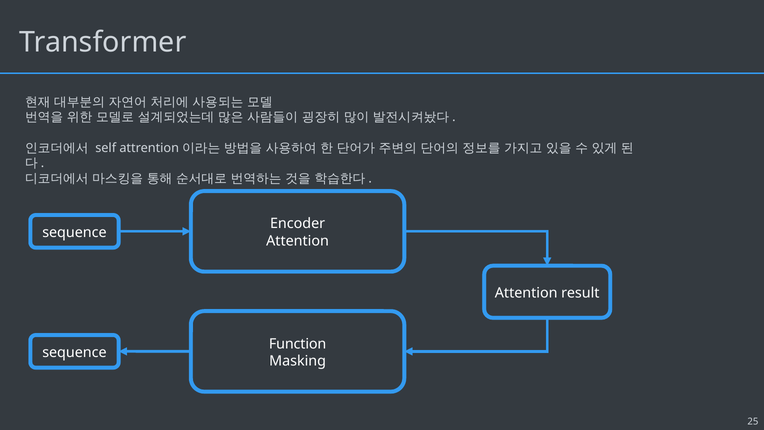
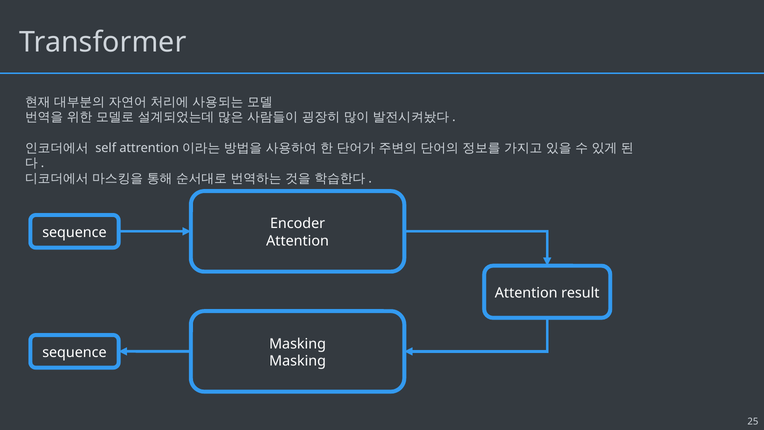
Function at (298, 344): Function -> Masking
